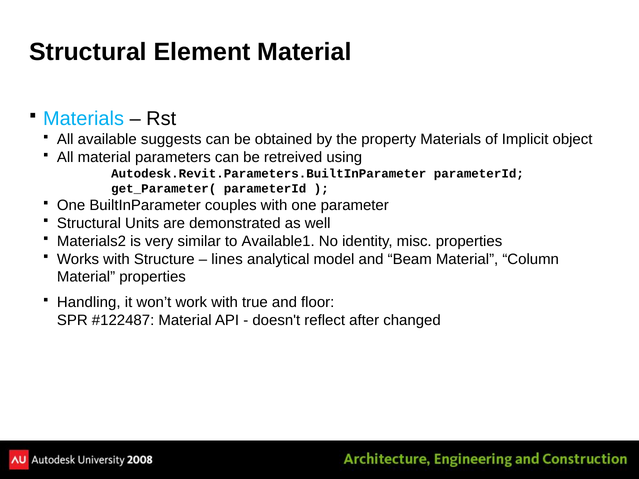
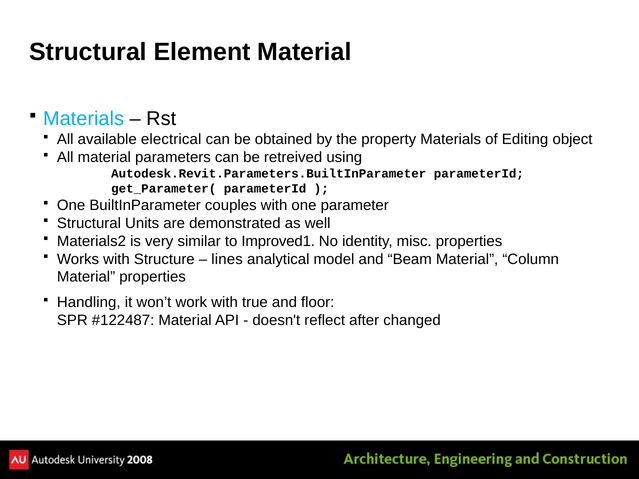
suggests: suggests -> electrical
Implicit: Implicit -> Editing
Available1: Available1 -> Improved1
